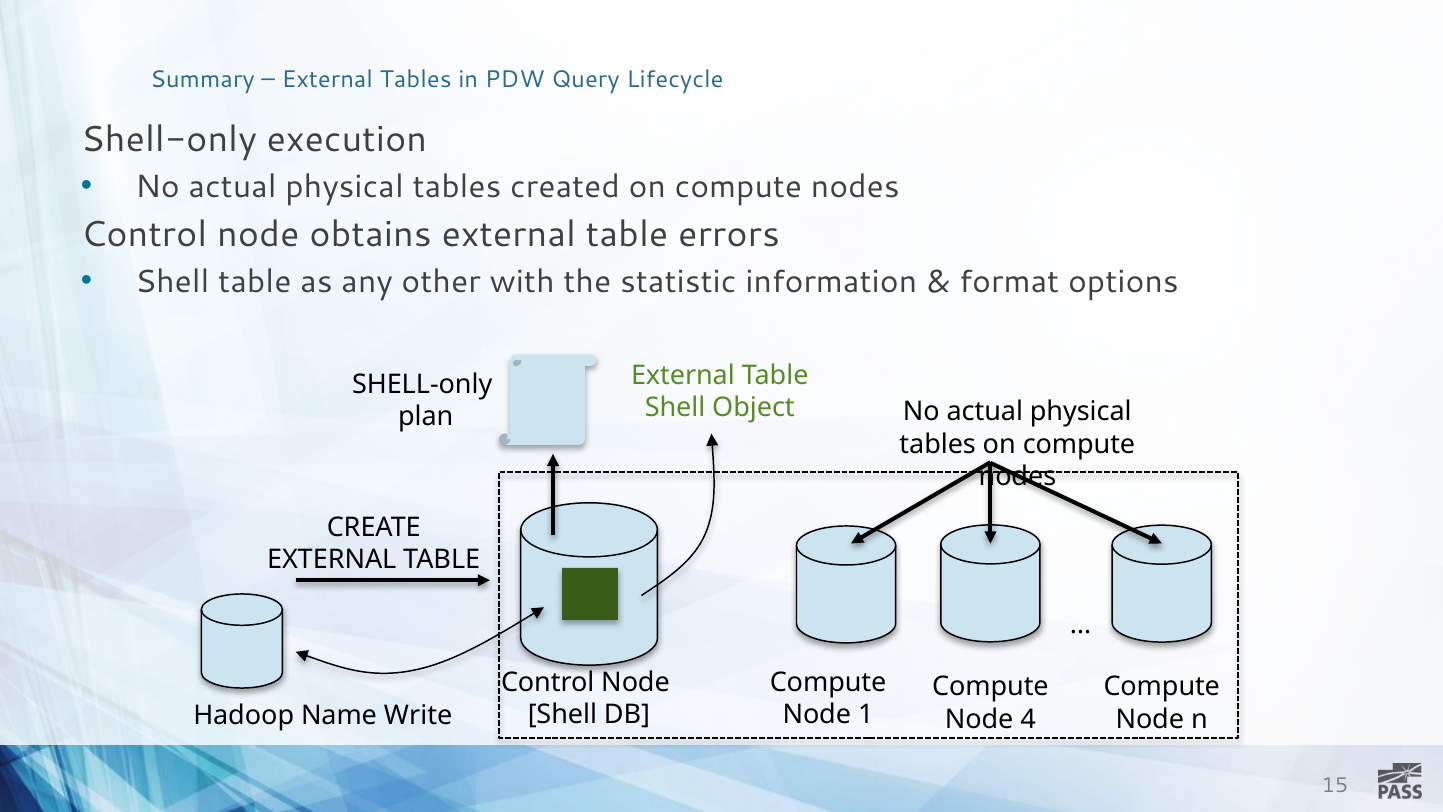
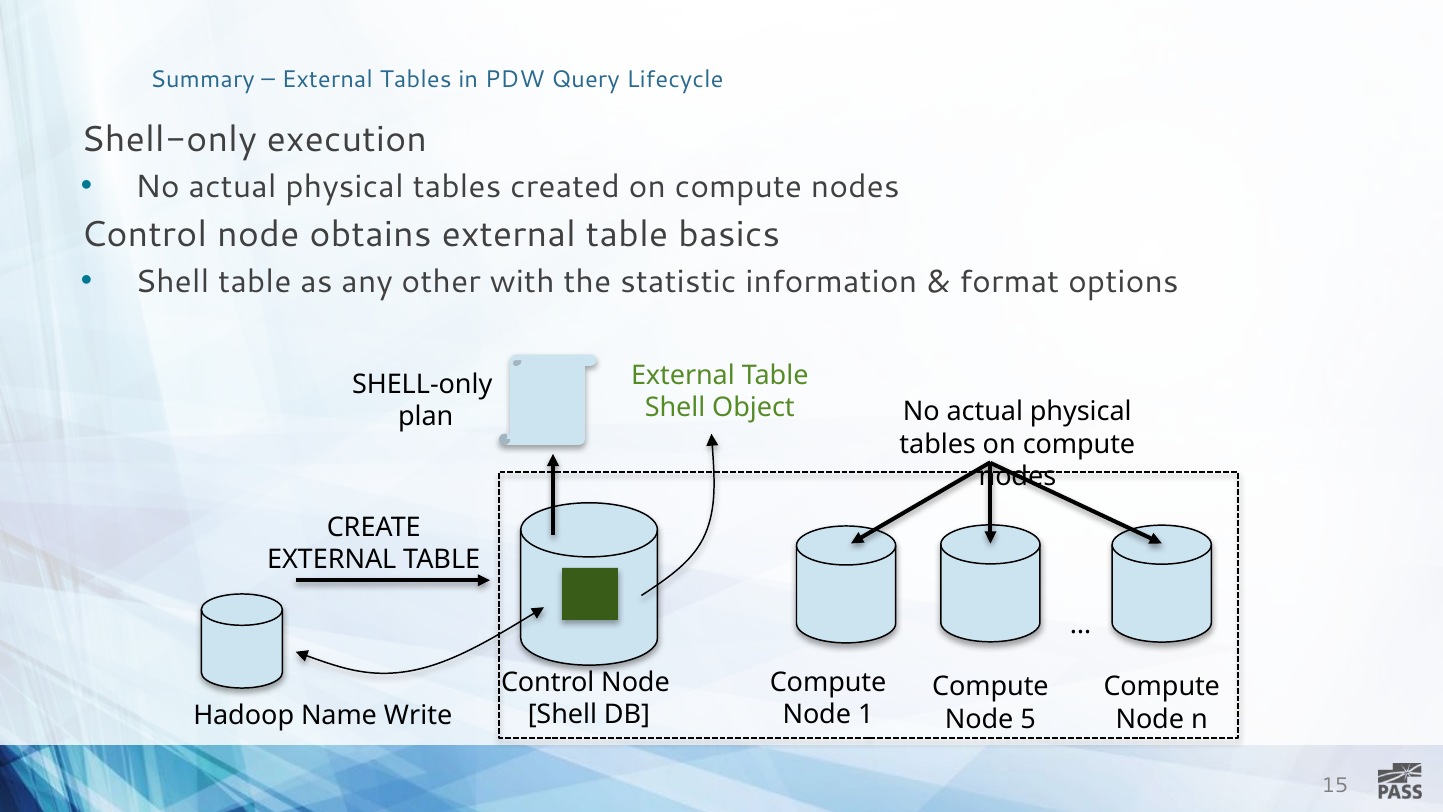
errors: errors -> basics
4: 4 -> 5
